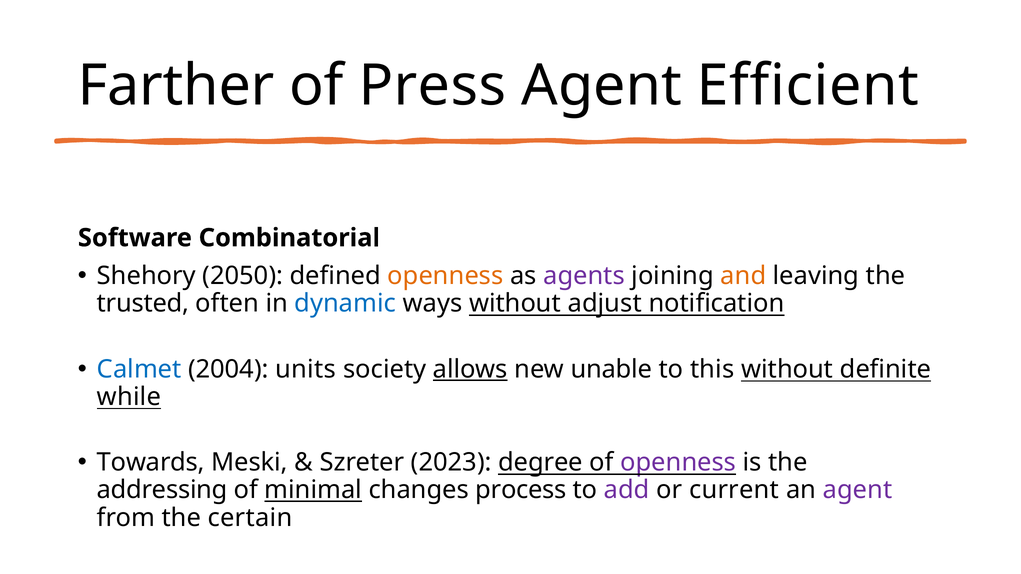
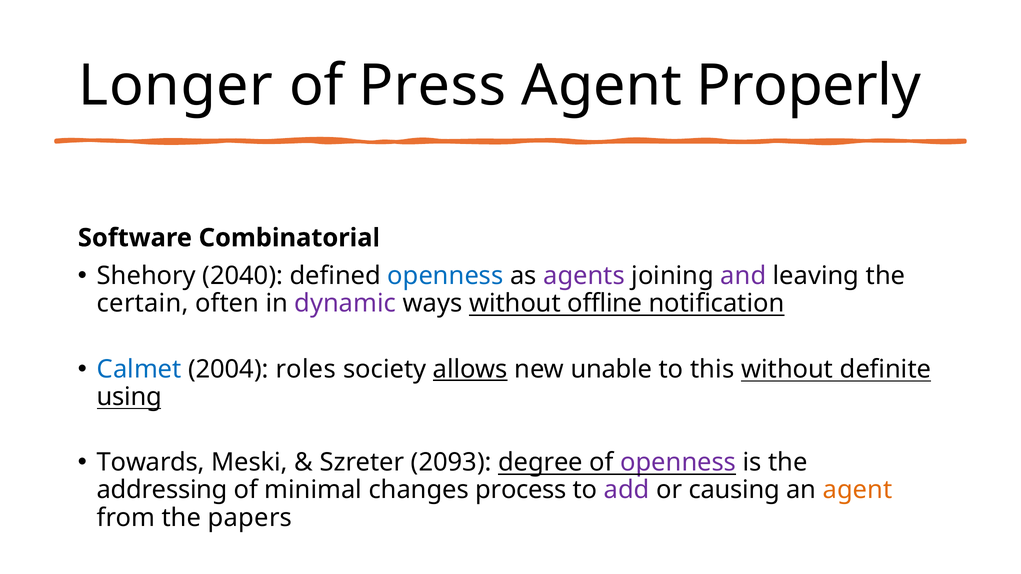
Farther: Farther -> Longer
Efficient: Efficient -> Properly
2050: 2050 -> 2040
openness at (445, 276) colour: orange -> blue
and colour: orange -> purple
trusted: trusted -> certain
dynamic colour: blue -> purple
adjust: adjust -> offline
units: units -> roles
while: while -> using
2023: 2023 -> 2093
minimal underline: present -> none
current: current -> causing
agent at (858, 490) colour: purple -> orange
certain: certain -> papers
